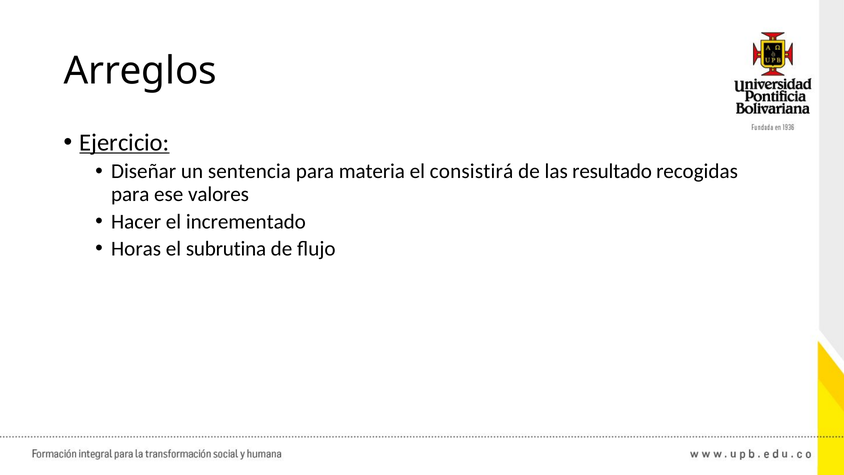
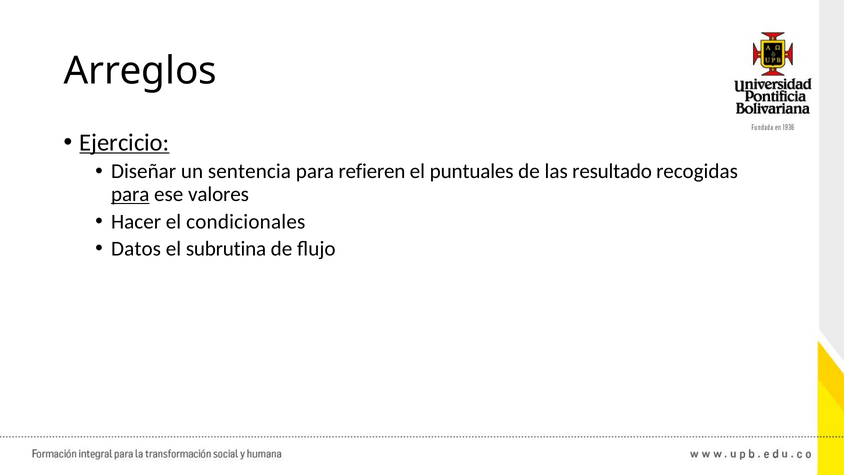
materia: materia -> refieren
consistirá: consistirá -> puntuales
para at (130, 194) underline: none -> present
incrementado: incrementado -> condicionales
Horas: Horas -> Datos
